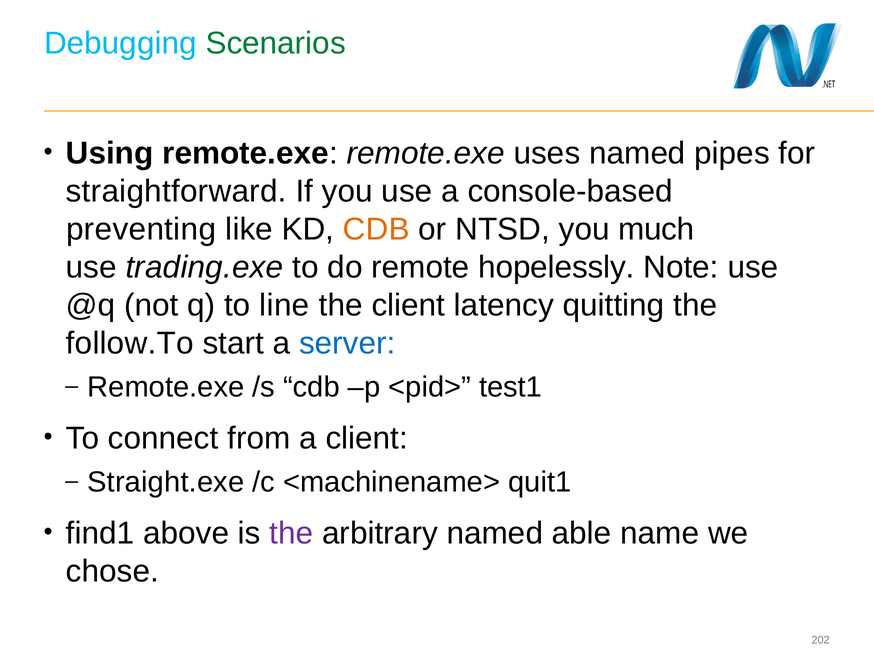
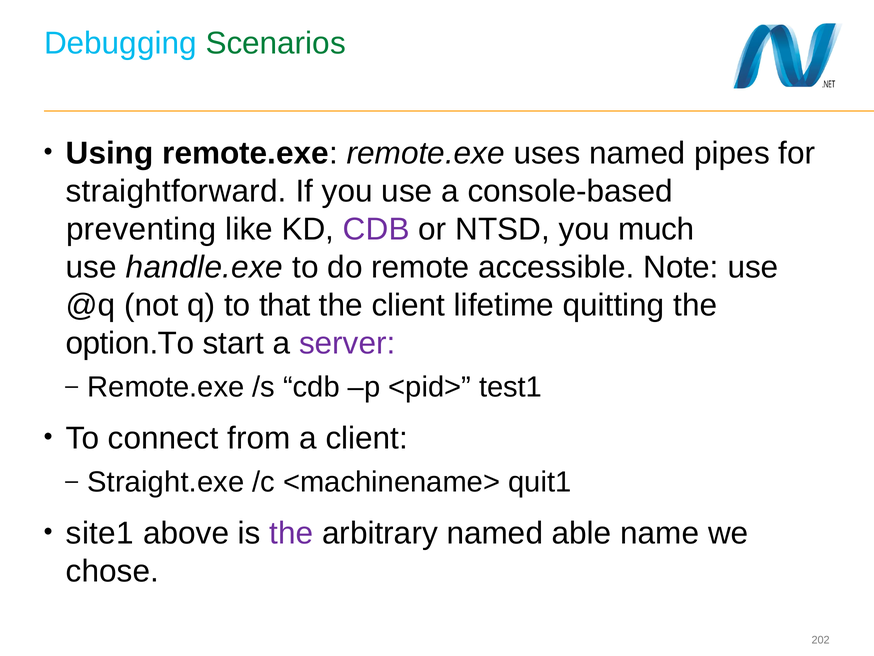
CDB at (376, 229) colour: orange -> purple
trading.exe: trading.exe -> handle.exe
hopelessly: hopelessly -> accessible
line: line -> that
latency: latency -> lifetime
follow.To: follow.To -> option.To
server colour: blue -> purple
find1: find1 -> site1
